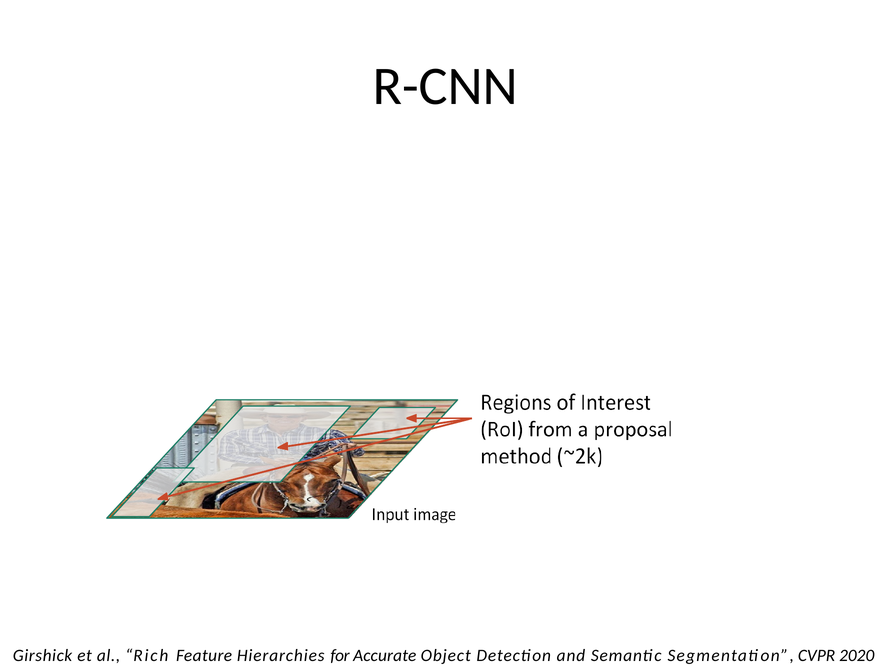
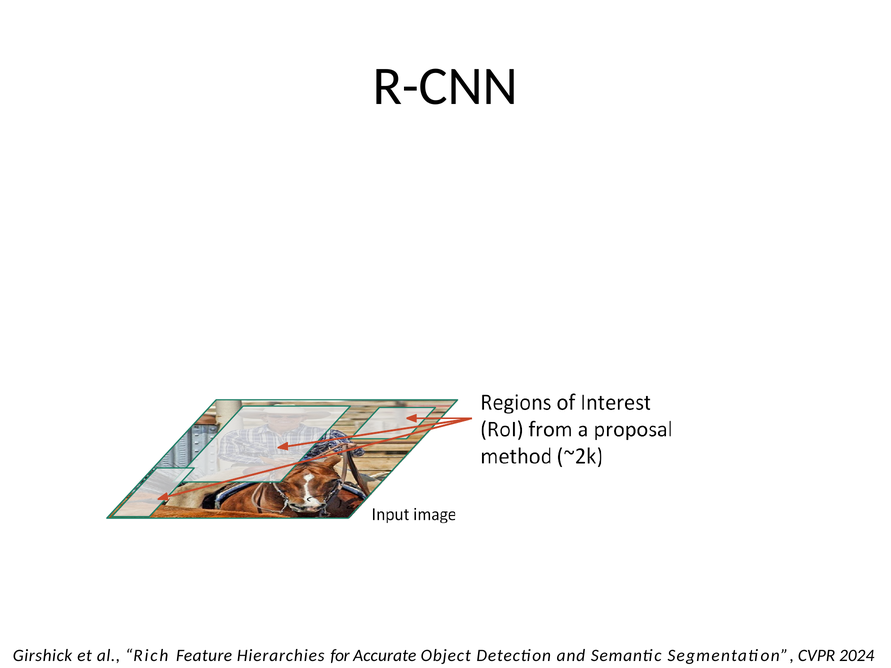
2020: 2020 -> 2024
